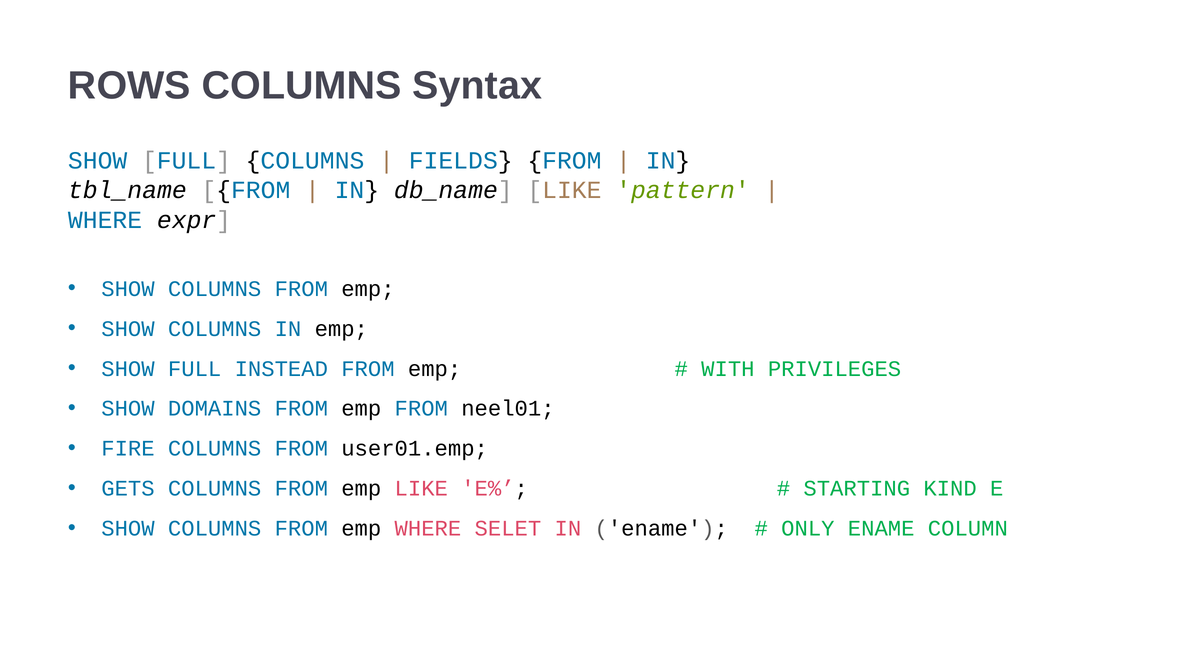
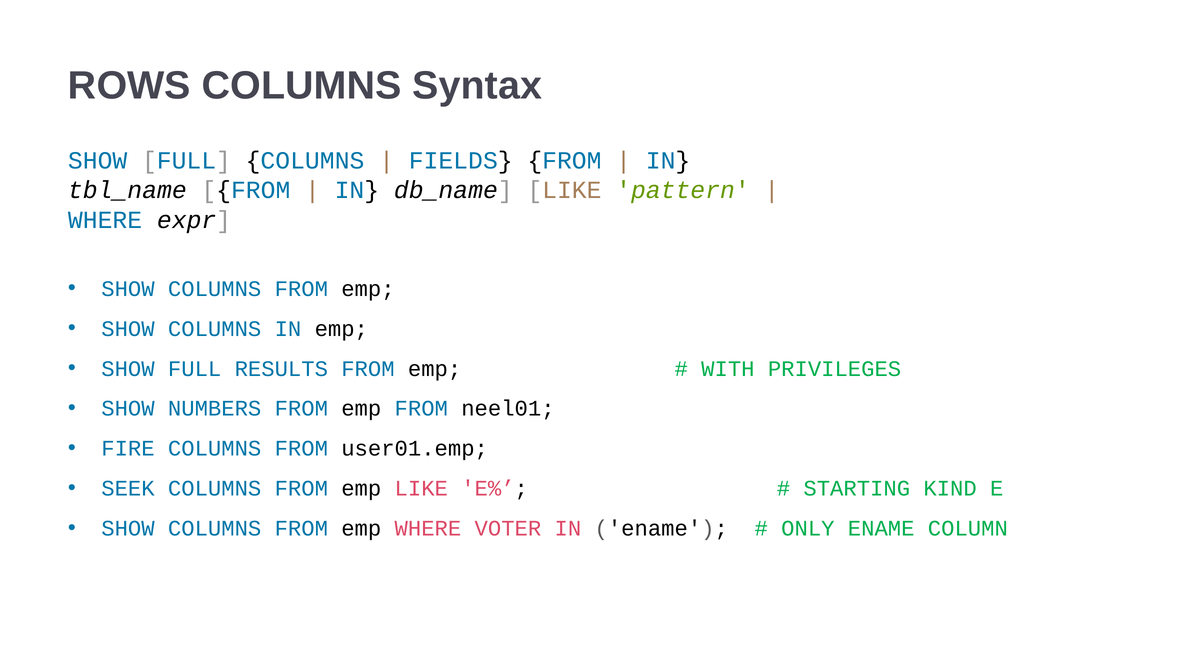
INSTEAD: INSTEAD -> RESULTS
DOMAINS: DOMAINS -> NUMBERS
GETS: GETS -> SEEK
SELET: SELET -> VOTER
